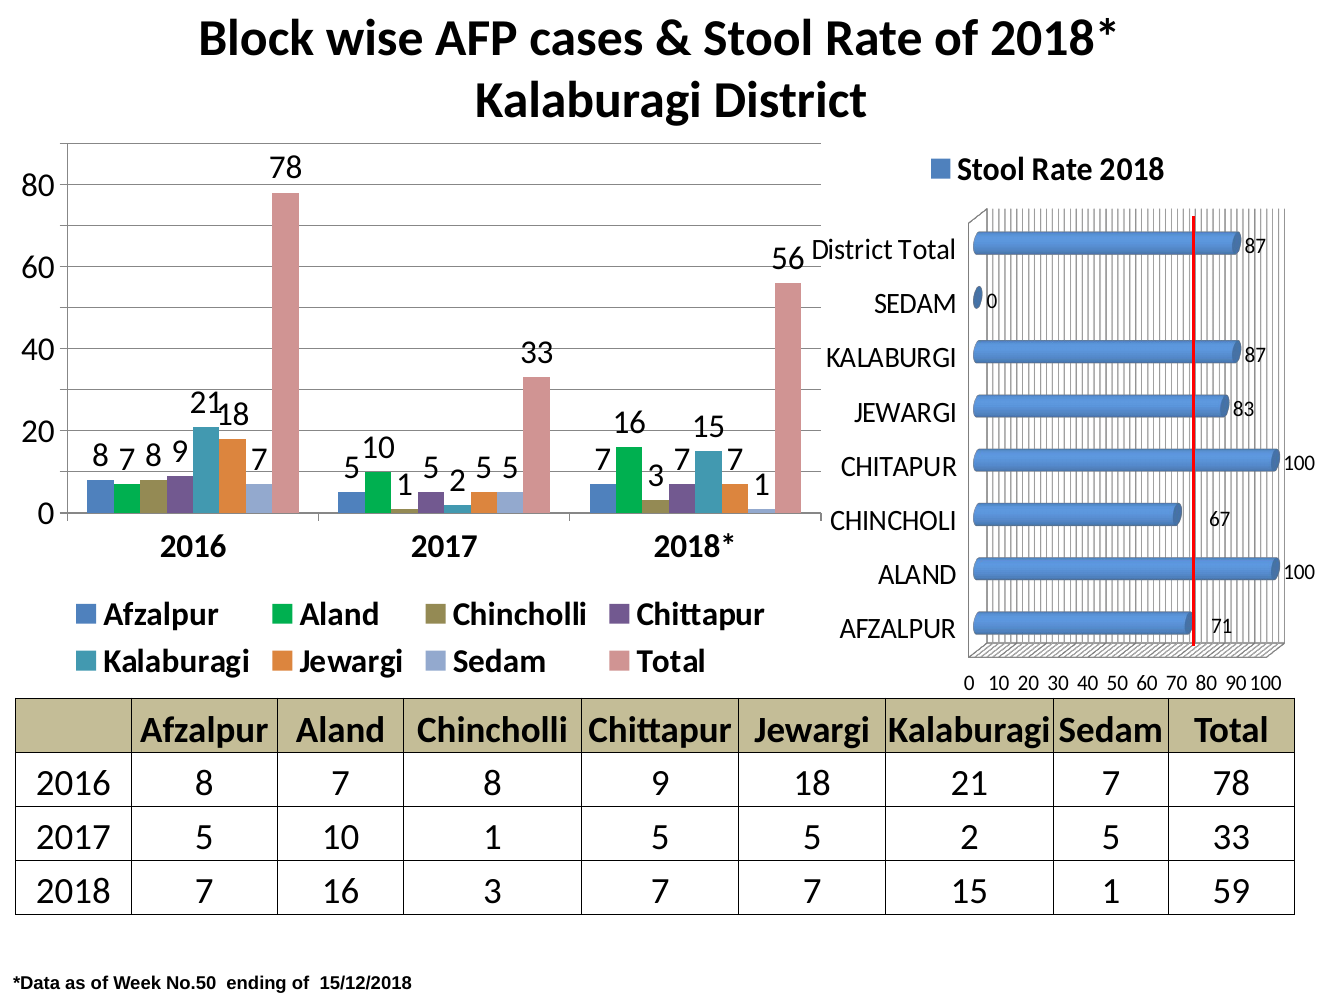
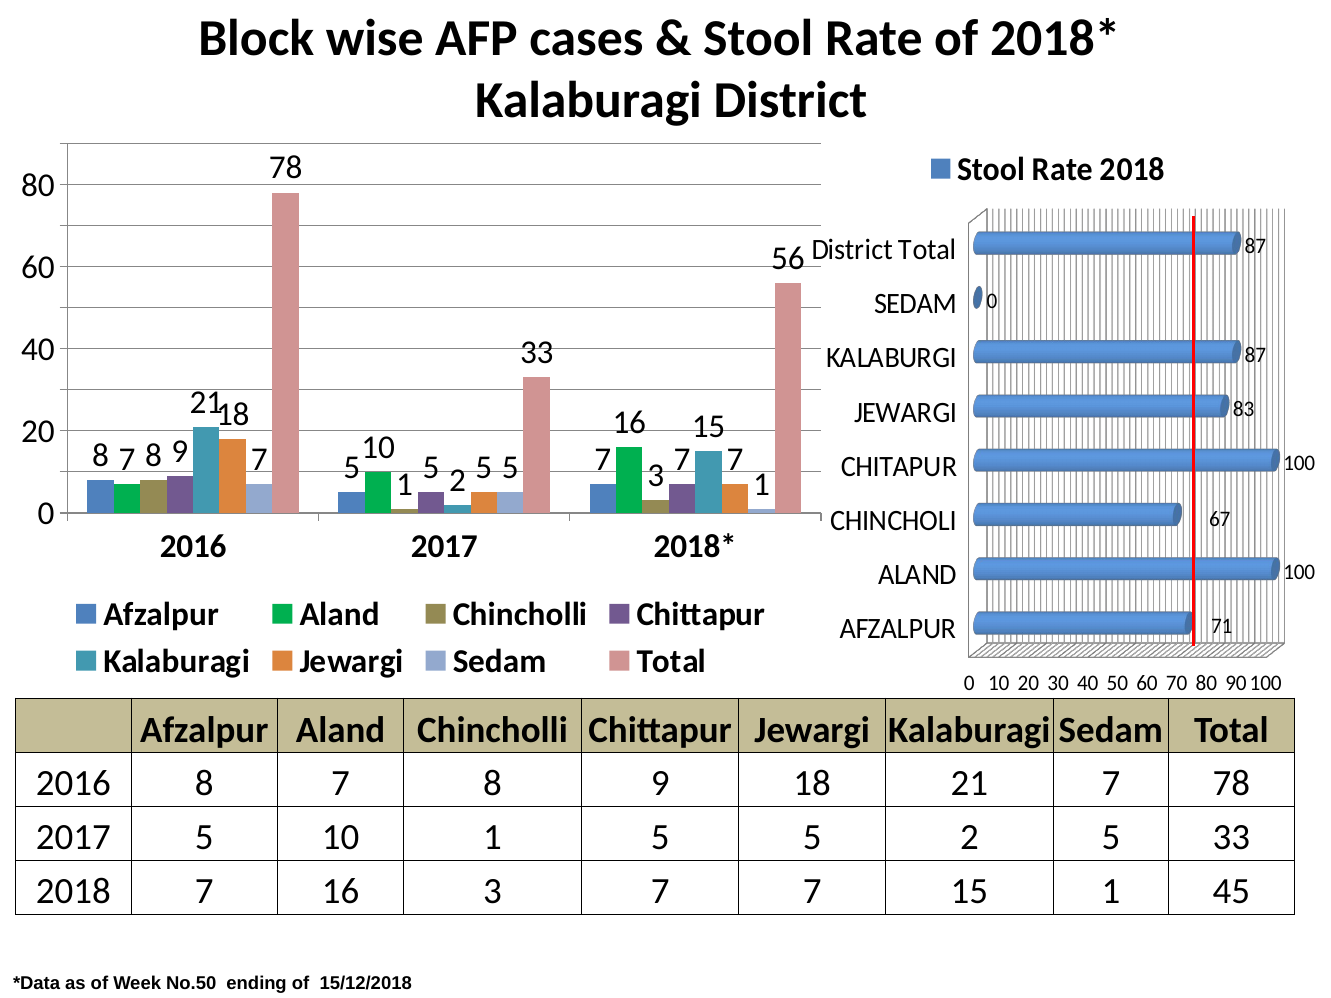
59: 59 -> 45
